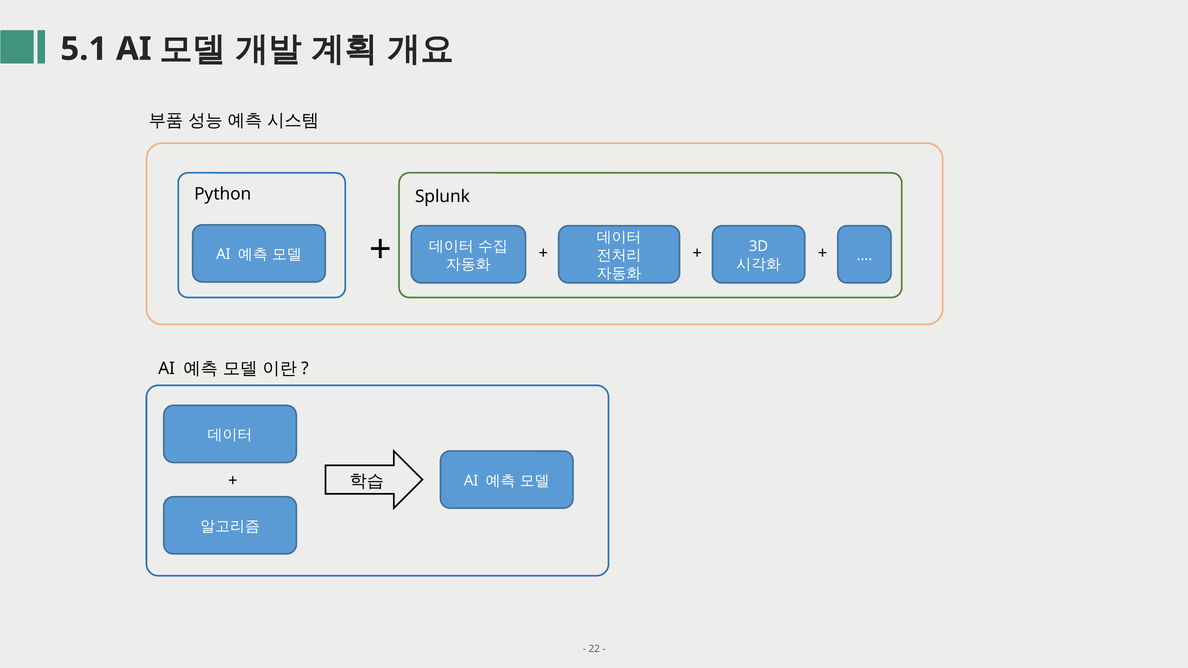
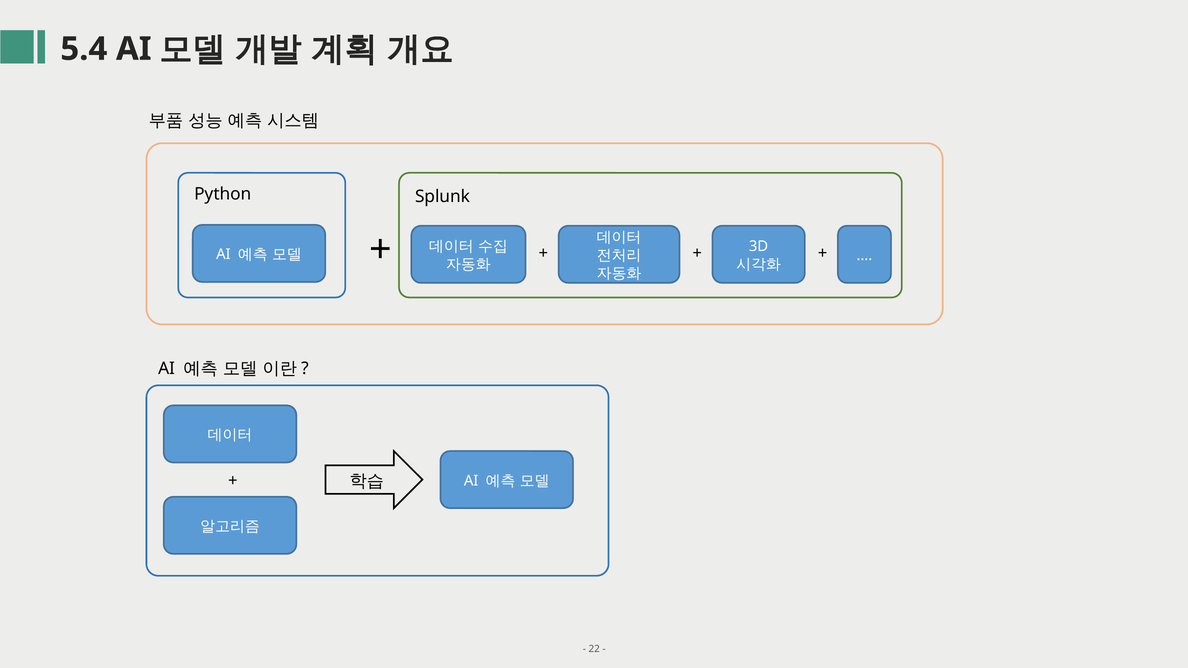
5.1: 5.1 -> 5.4
